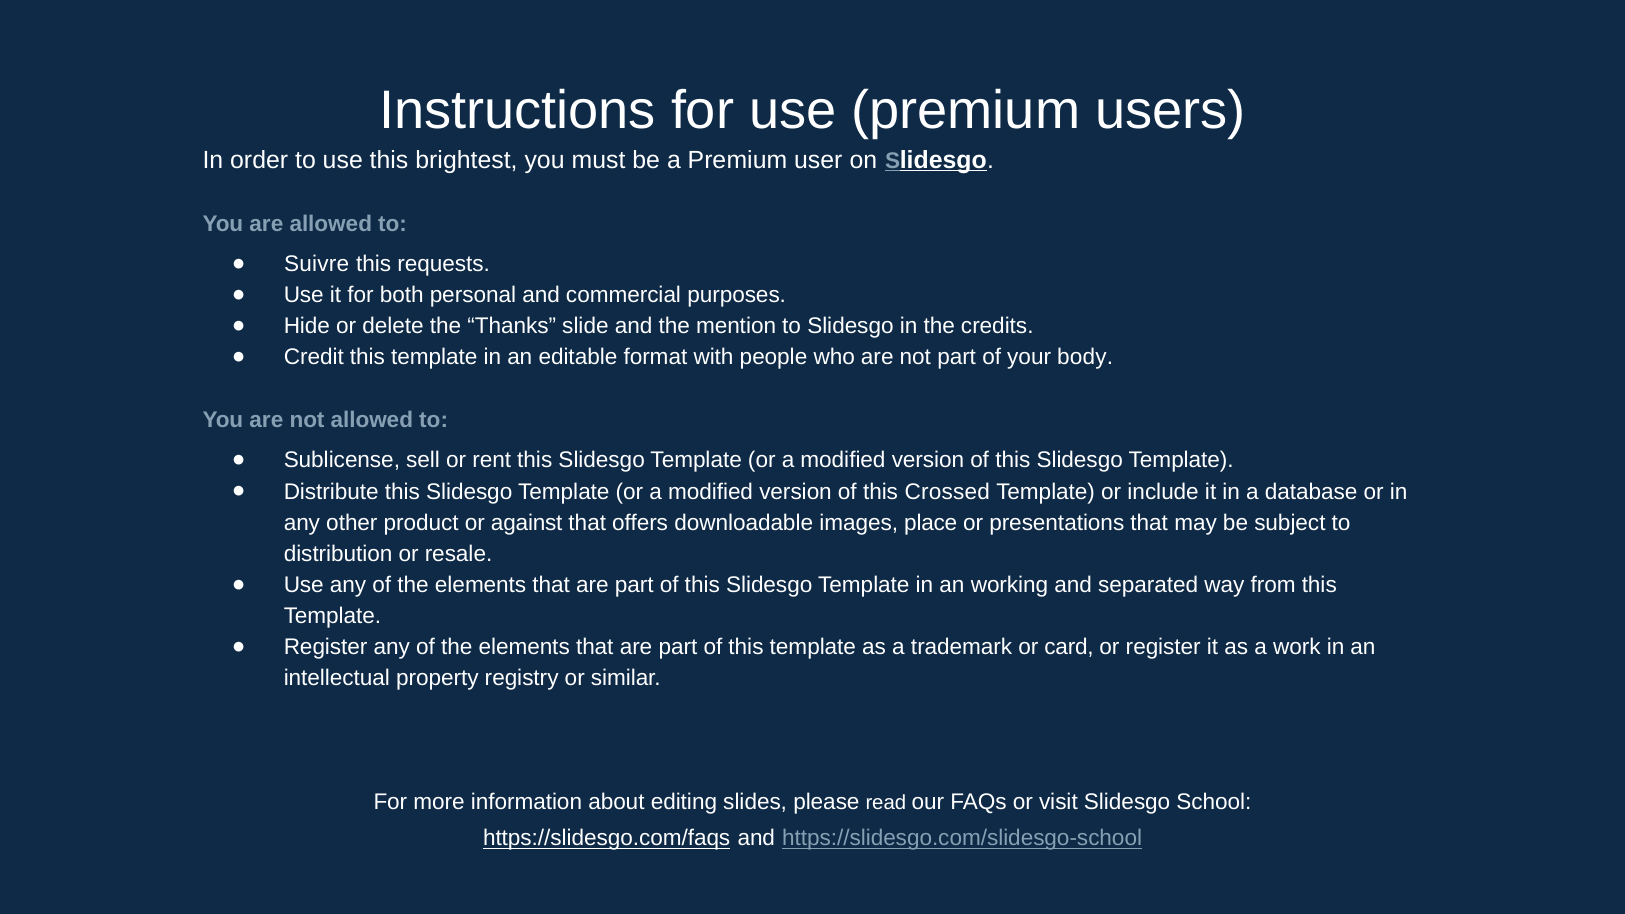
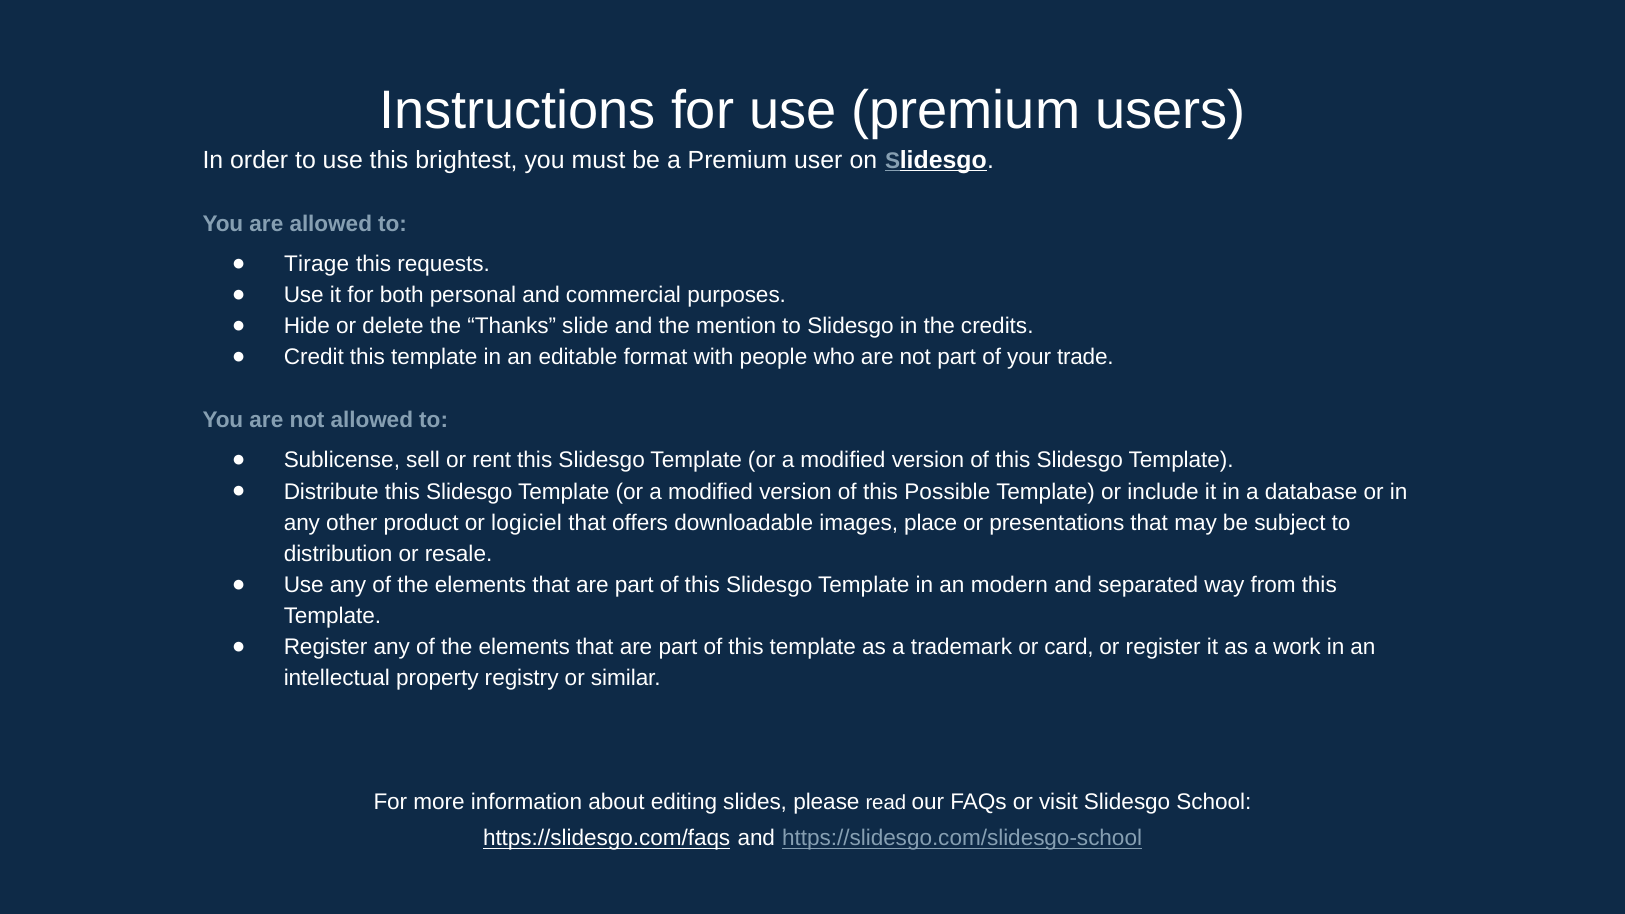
Suivre: Suivre -> Tirage
body: body -> trade
Crossed: Crossed -> Possible
against: against -> logiciel
working: working -> modern
